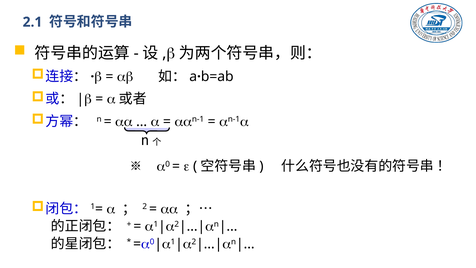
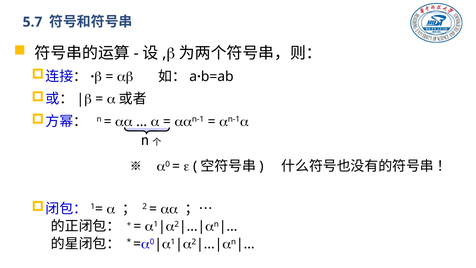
2.1: 2.1 -> 5.7
